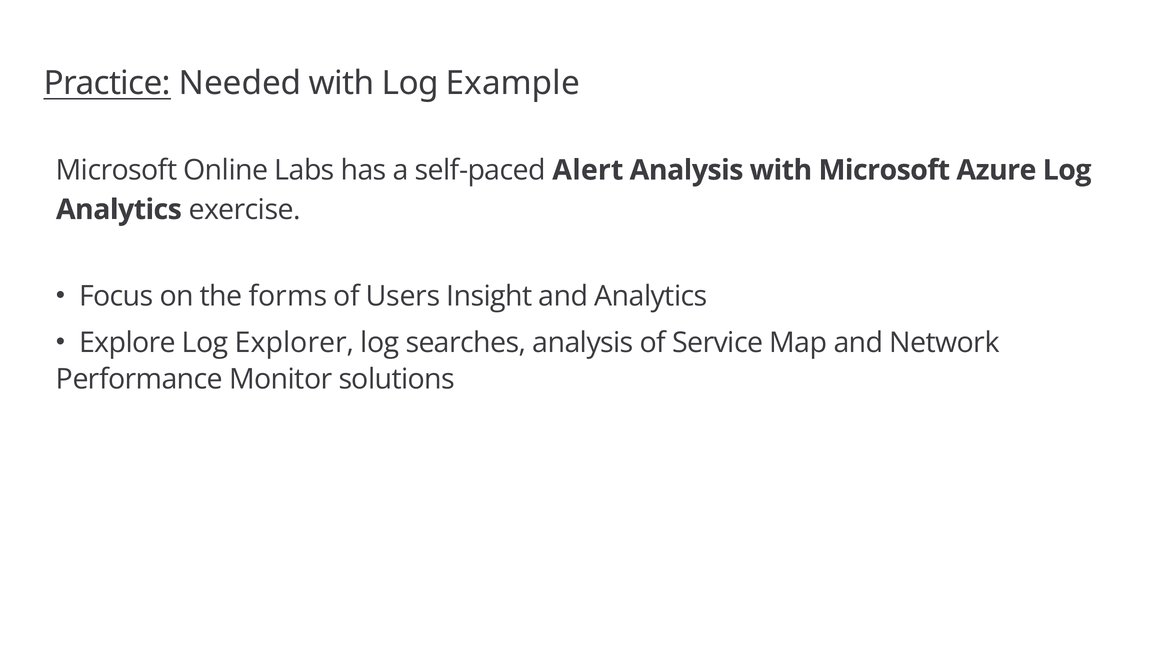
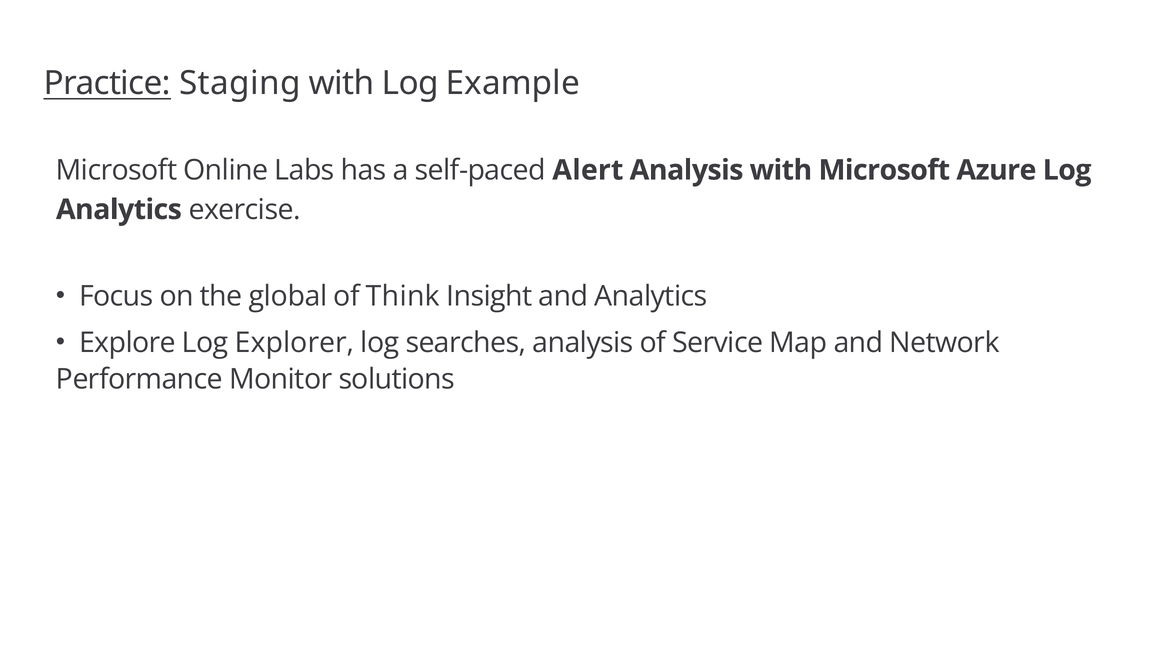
Needed: Needed -> Staging
forms: forms -> global
Users: Users -> Think
